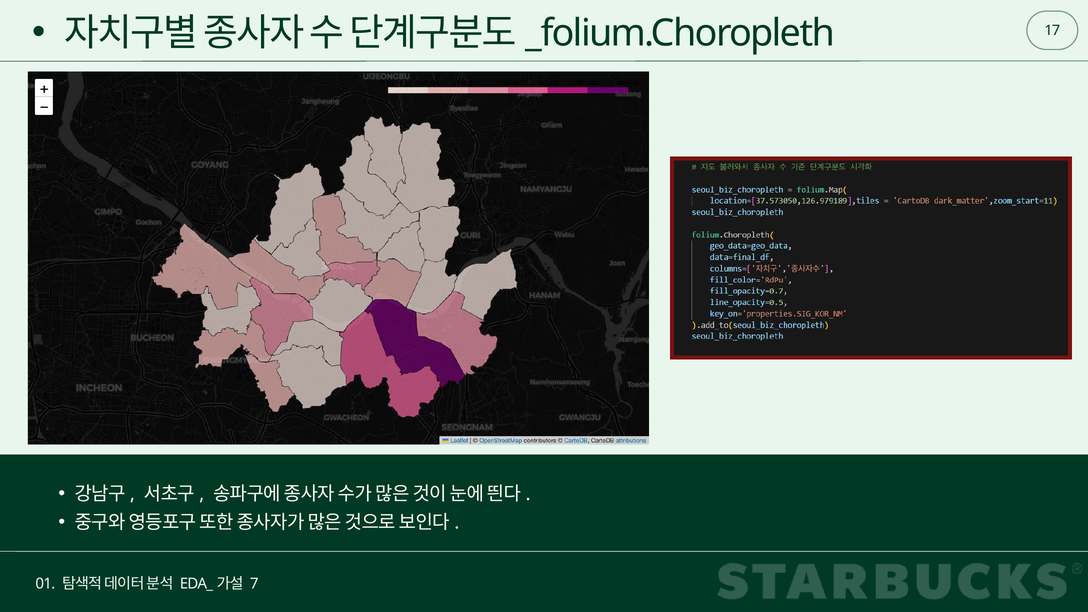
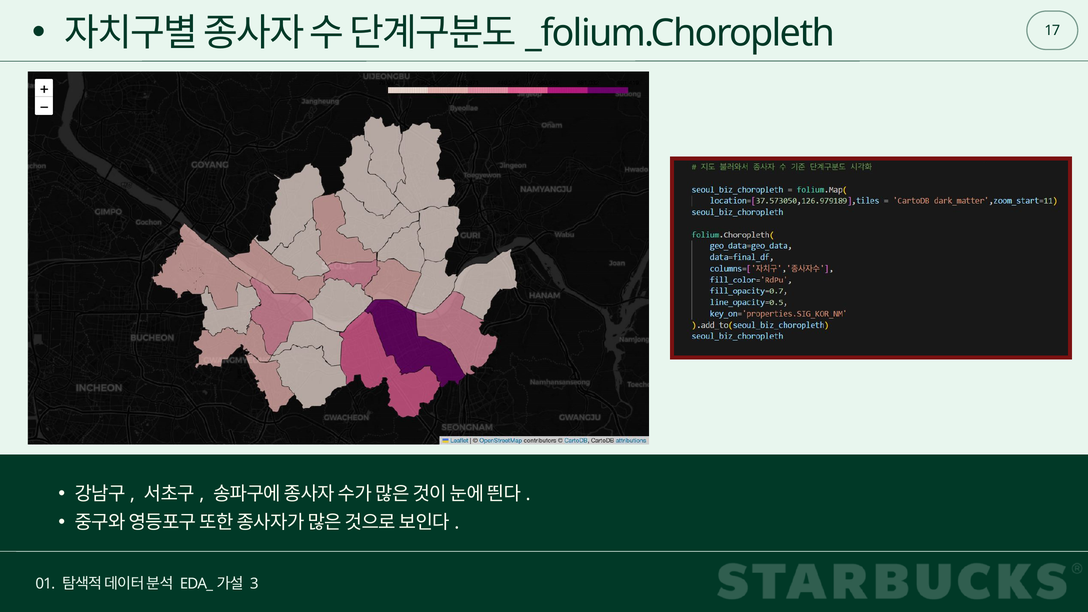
7: 7 -> 3
